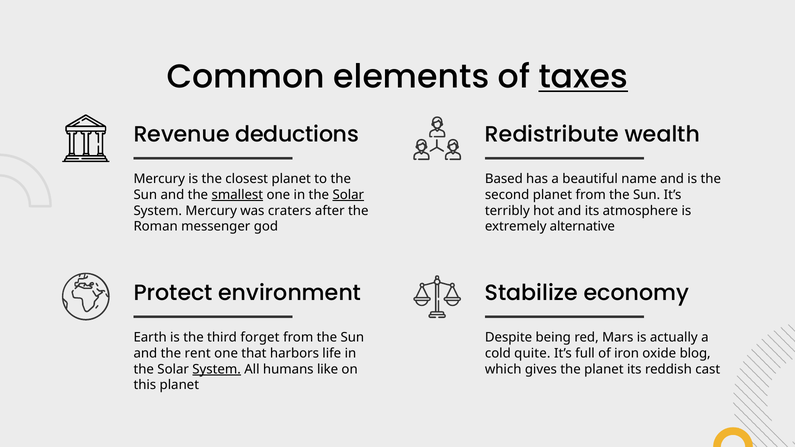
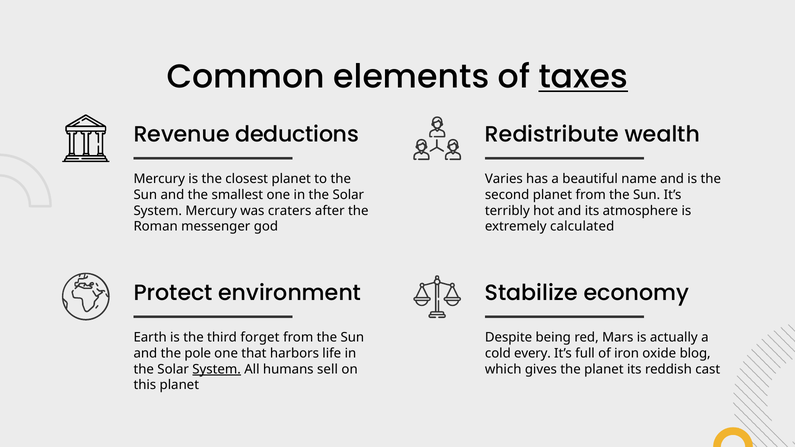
Based: Based -> Varies
smallest underline: present -> none
Solar at (348, 195) underline: present -> none
alternative: alternative -> calculated
rent: rent -> pole
quite: quite -> every
like: like -> sell
